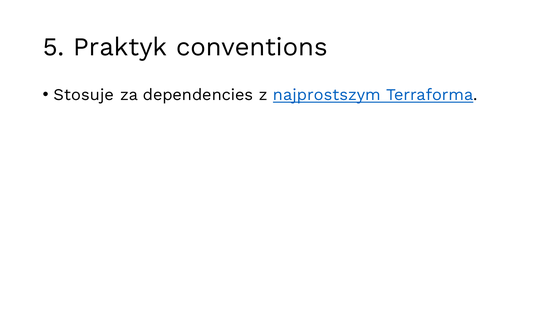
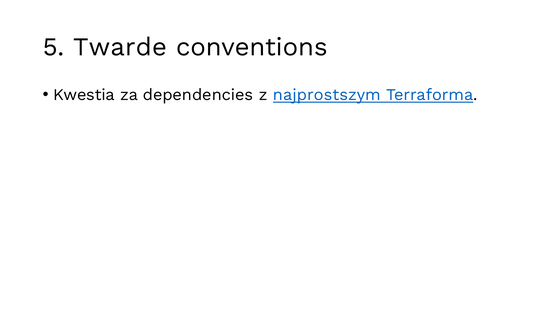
Praktyk: Praktyk -> Twarde
Stosuje: Stosuje -> Kwestia
